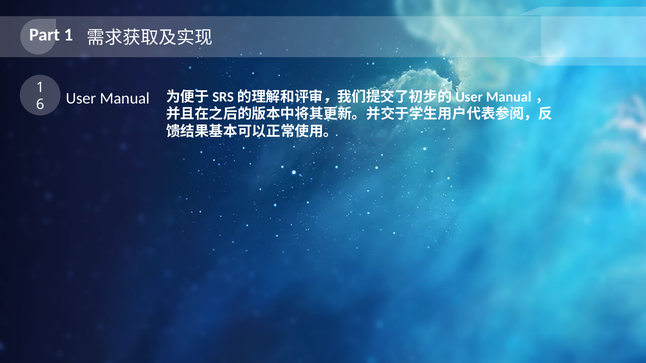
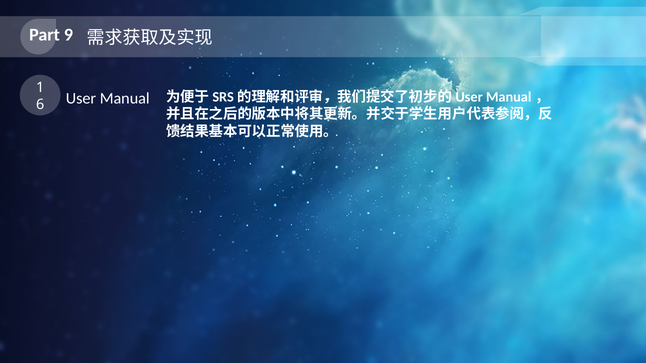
Part 1: 1 -> 9
